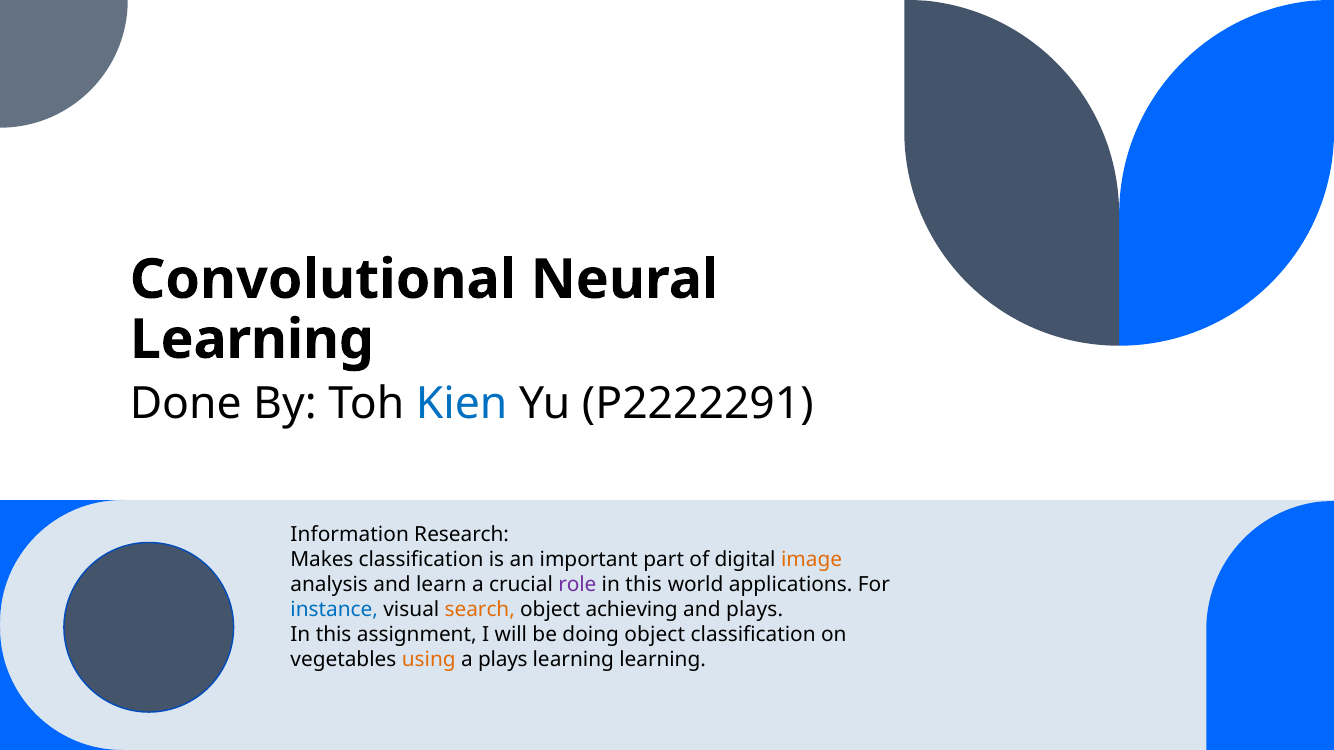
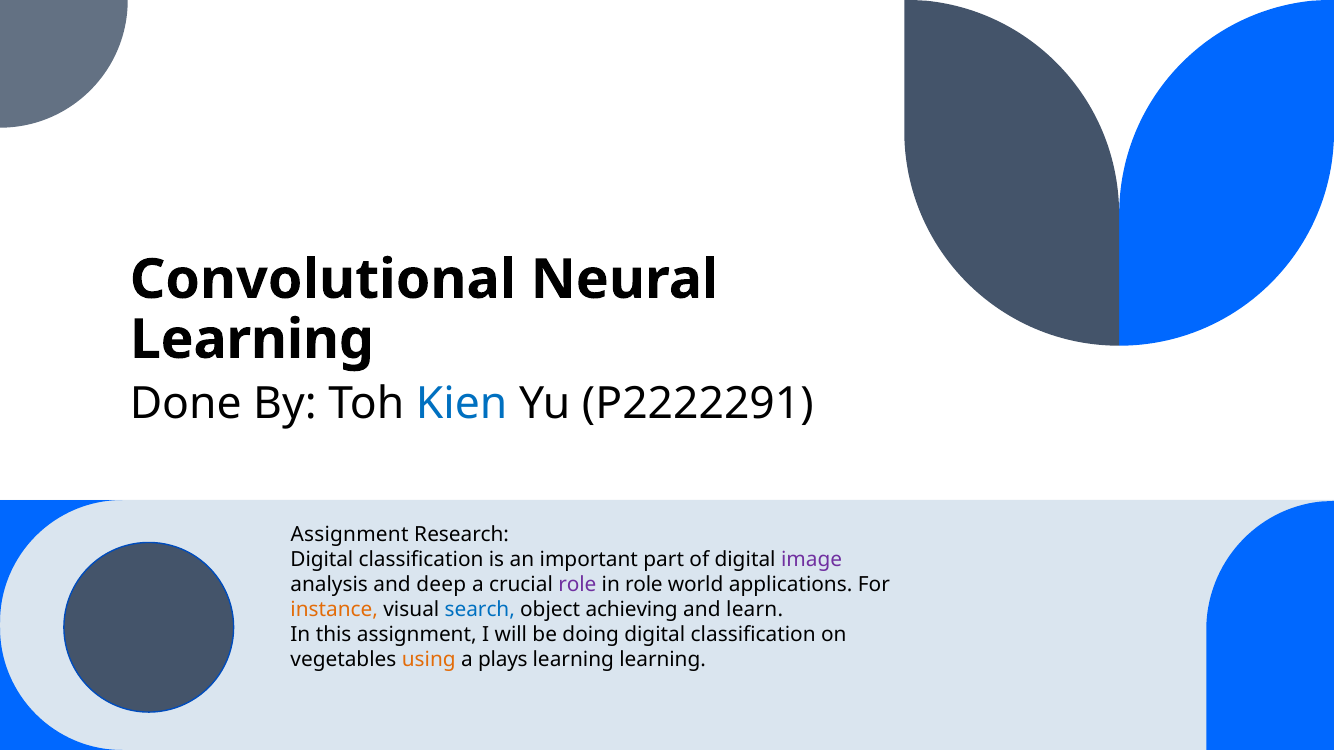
Information at (350, 535): Information -> Assignment
Makes at (322, 560): Makes -> Digital
image colour: orange -> purple
learn: learn -> deep
this at (644, 585): this -> role
instance colour: blue -> orange
search colour: orange -> blue
and plays: plays -> learn
doing object: object -> digital
